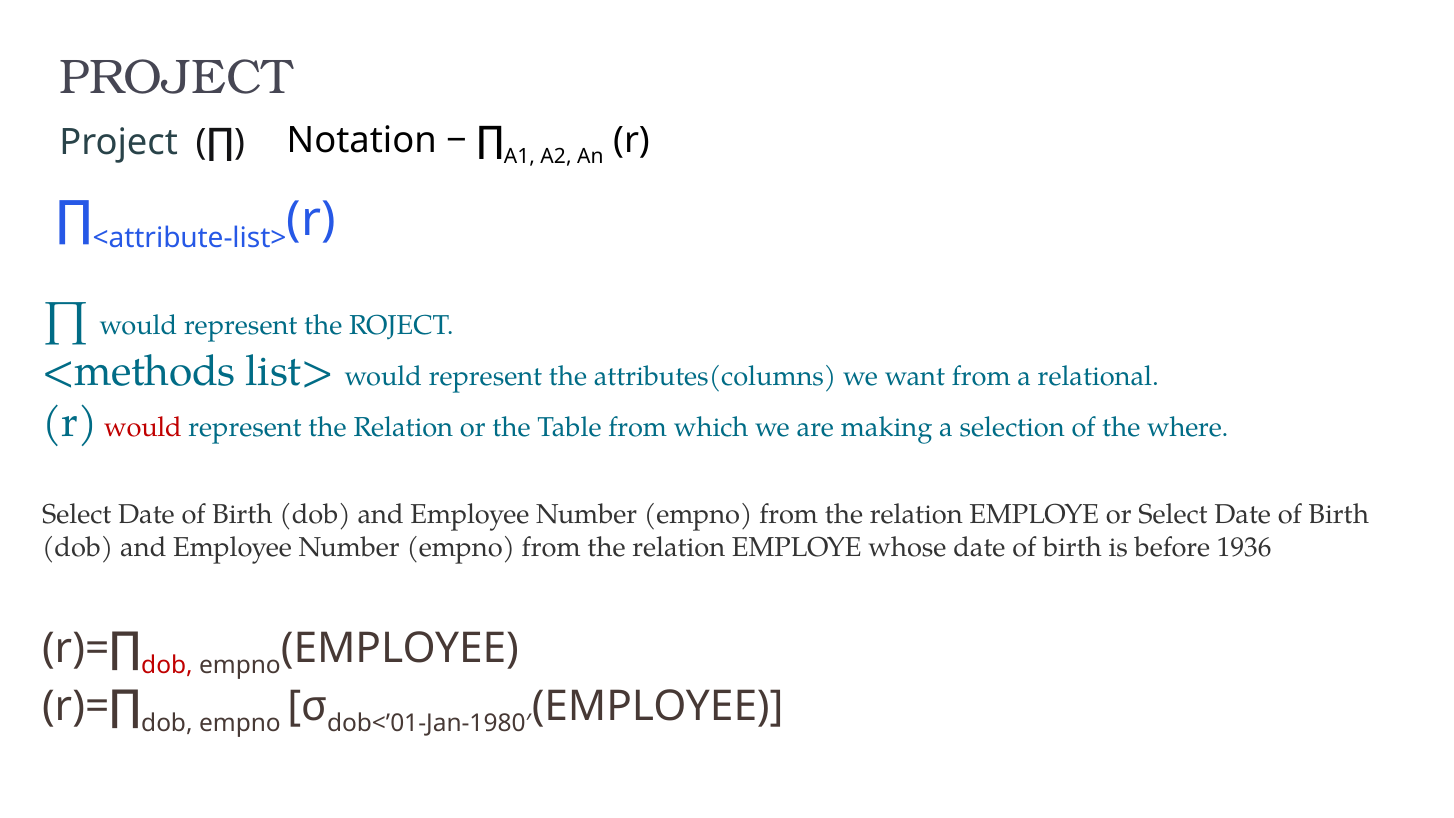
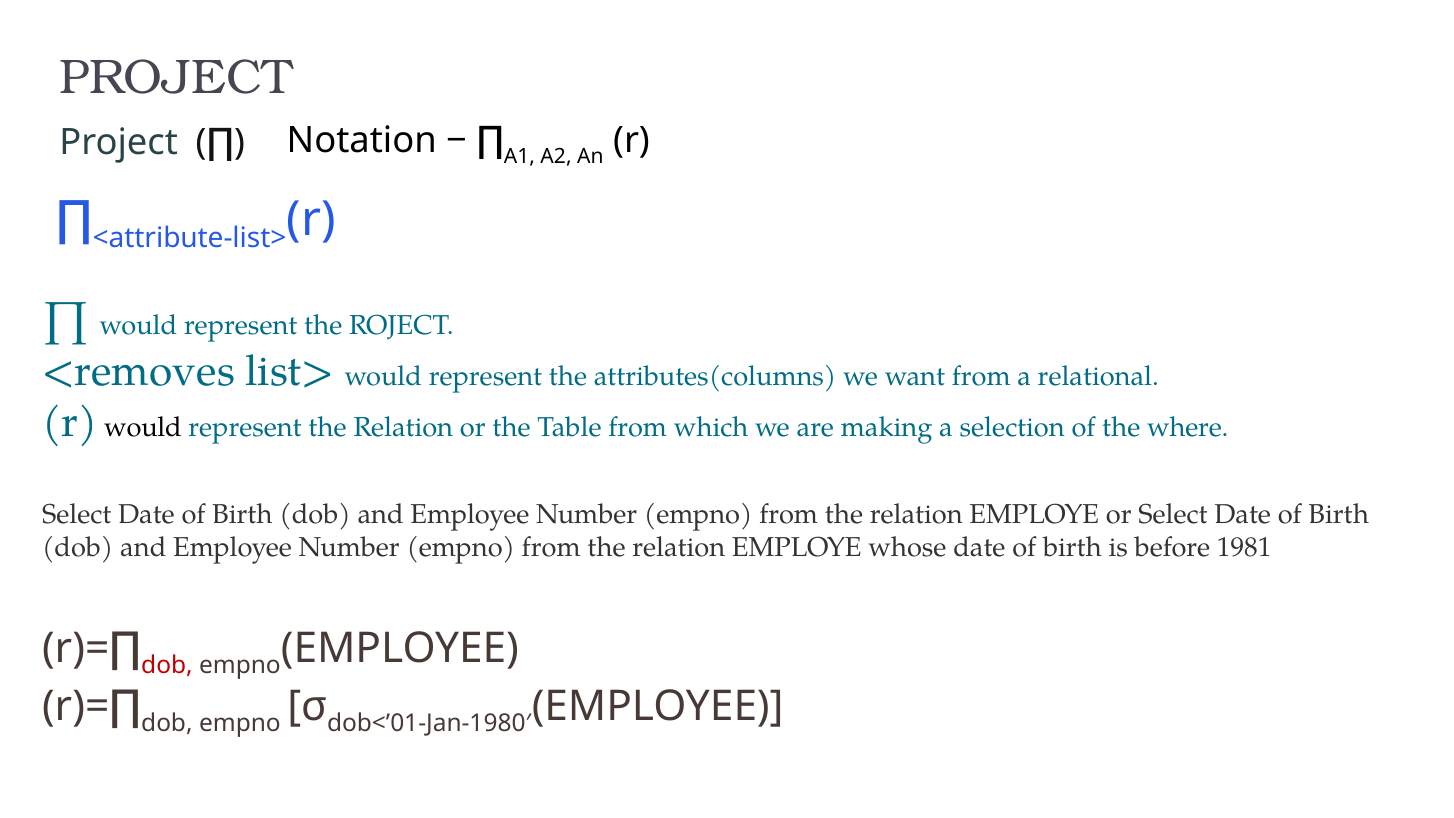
<methods: <methods -> <removes
would at (143, 427) colour: red -> black
1936: 1936 -> 1981
